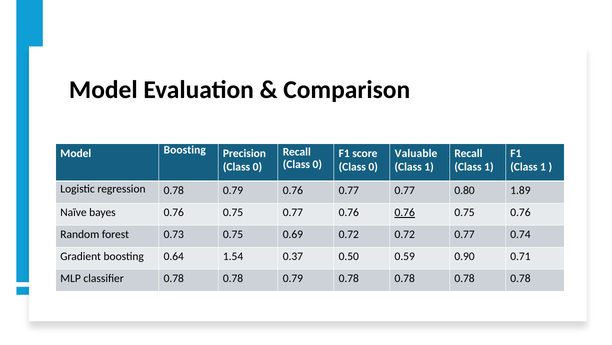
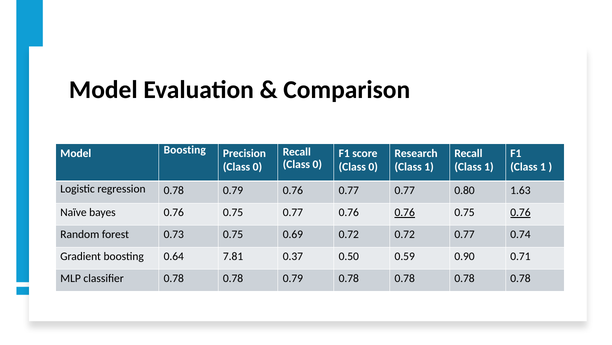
Valuable: Valuable -> Research
1.89: 1.89 -> 1.63
0.76 at (520, 212) underline: none -> present
1.54: 1.54 -> 7.81
